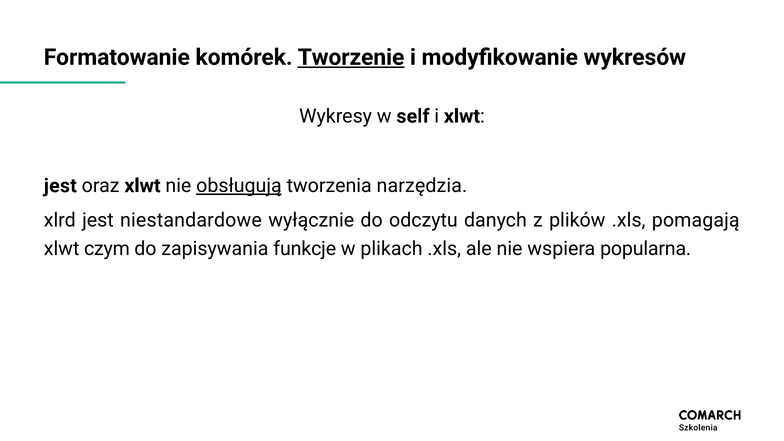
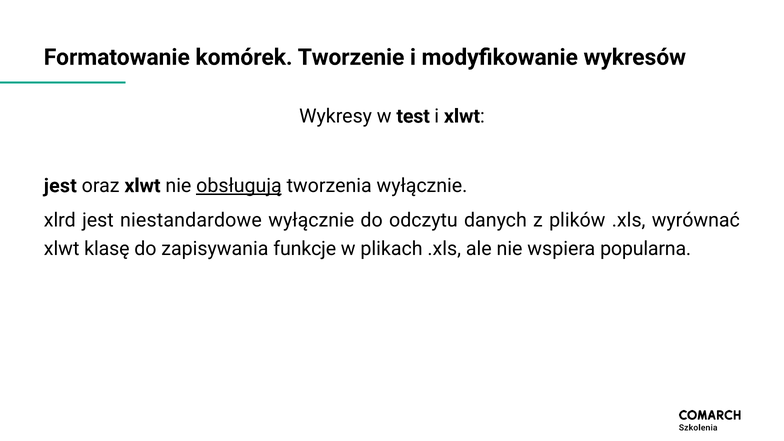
Tworzenie underline: present -> none
self: self -> test
tworzenia narzędzia: narzędzia -> wyłącznie
pomagają: pomagają -> wyrównać
czym: czym -> klasę
